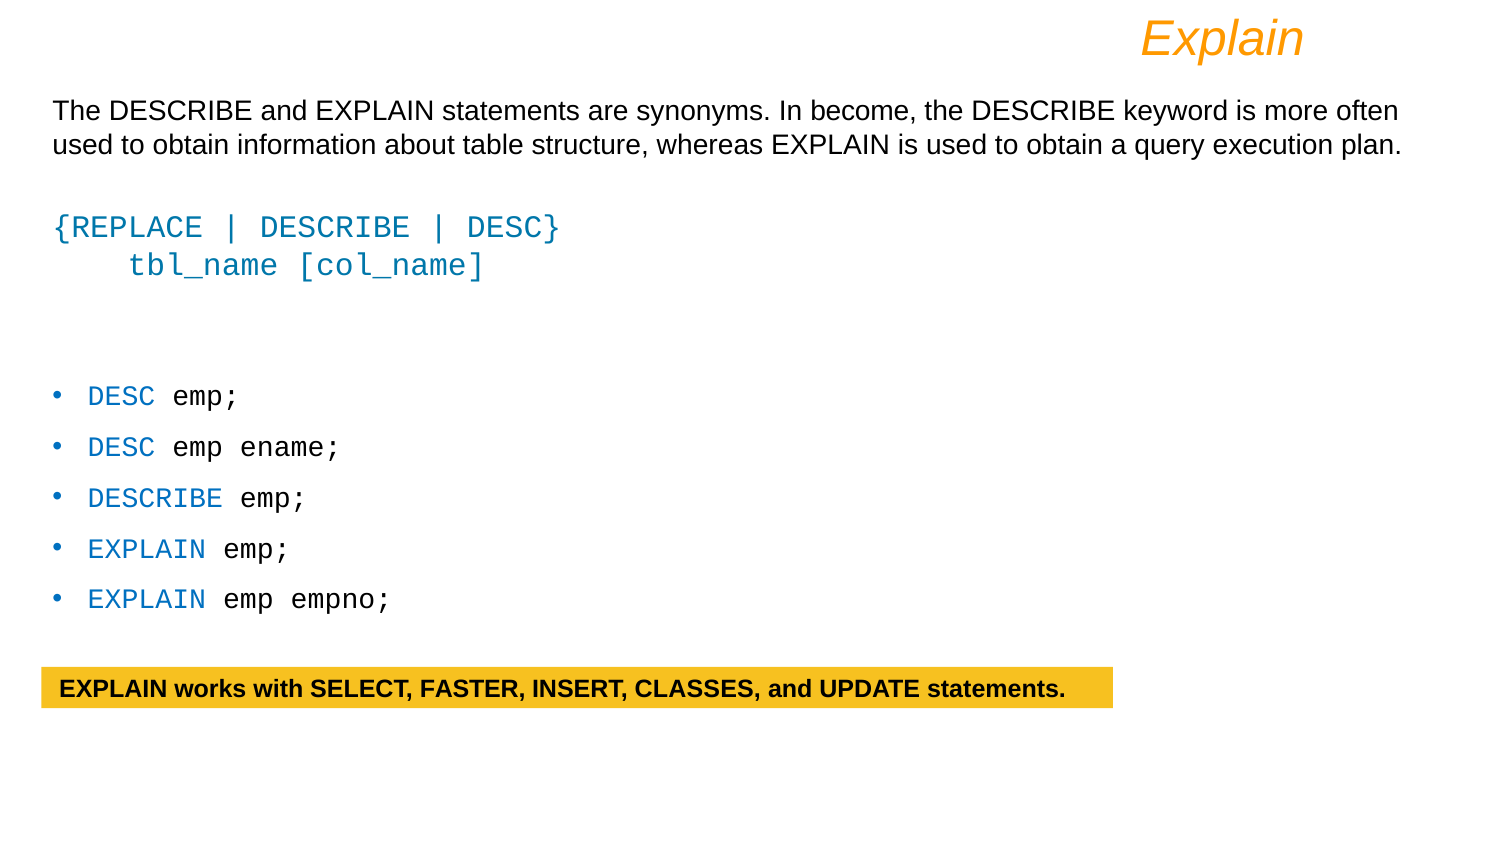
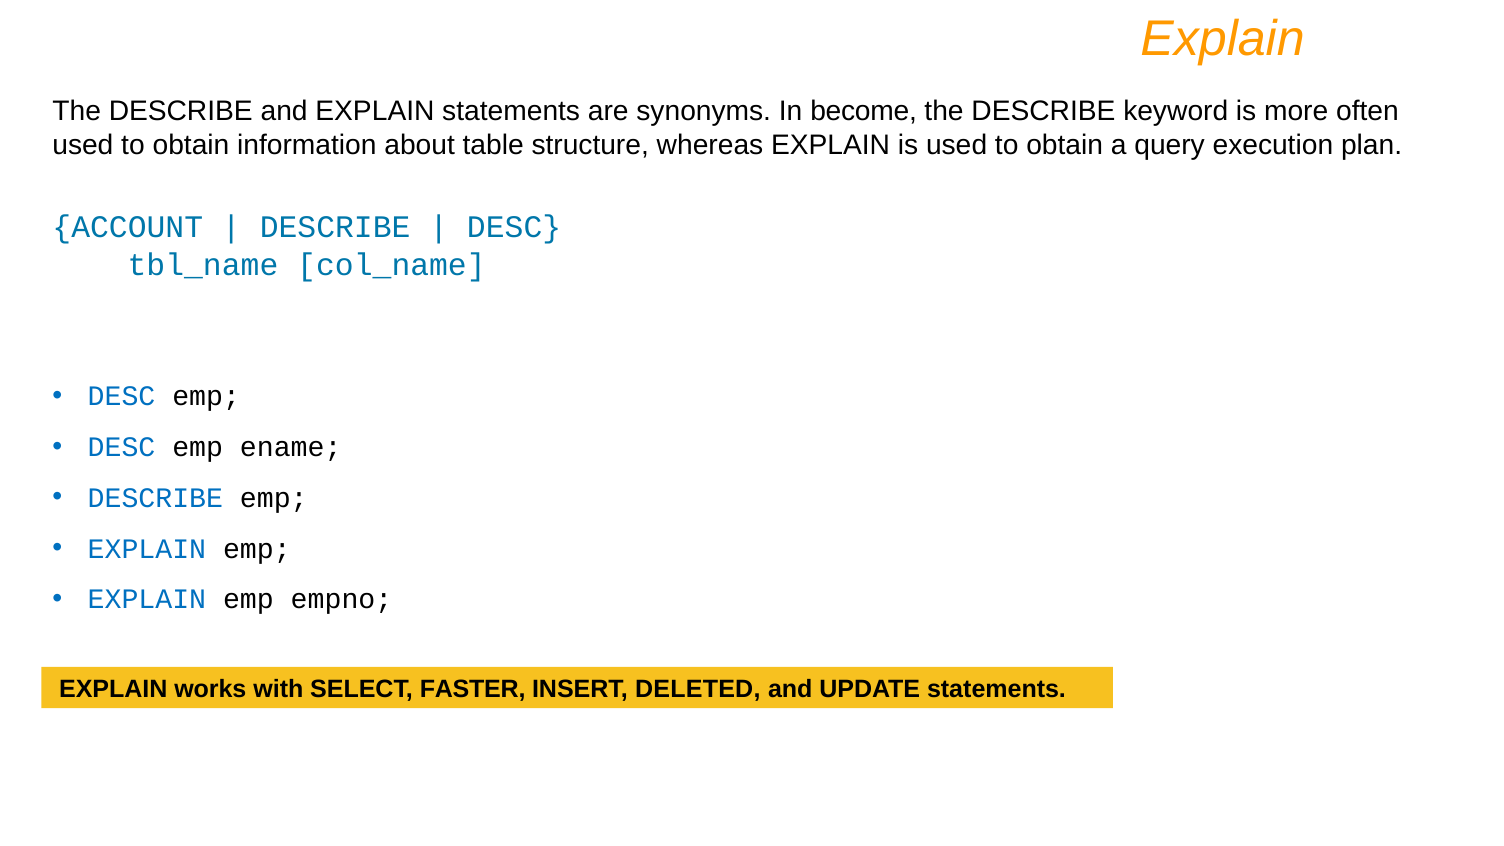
REPLACE: REPLACE -> ACCOUNT
CLASSES: CLASSES -> DELETED
